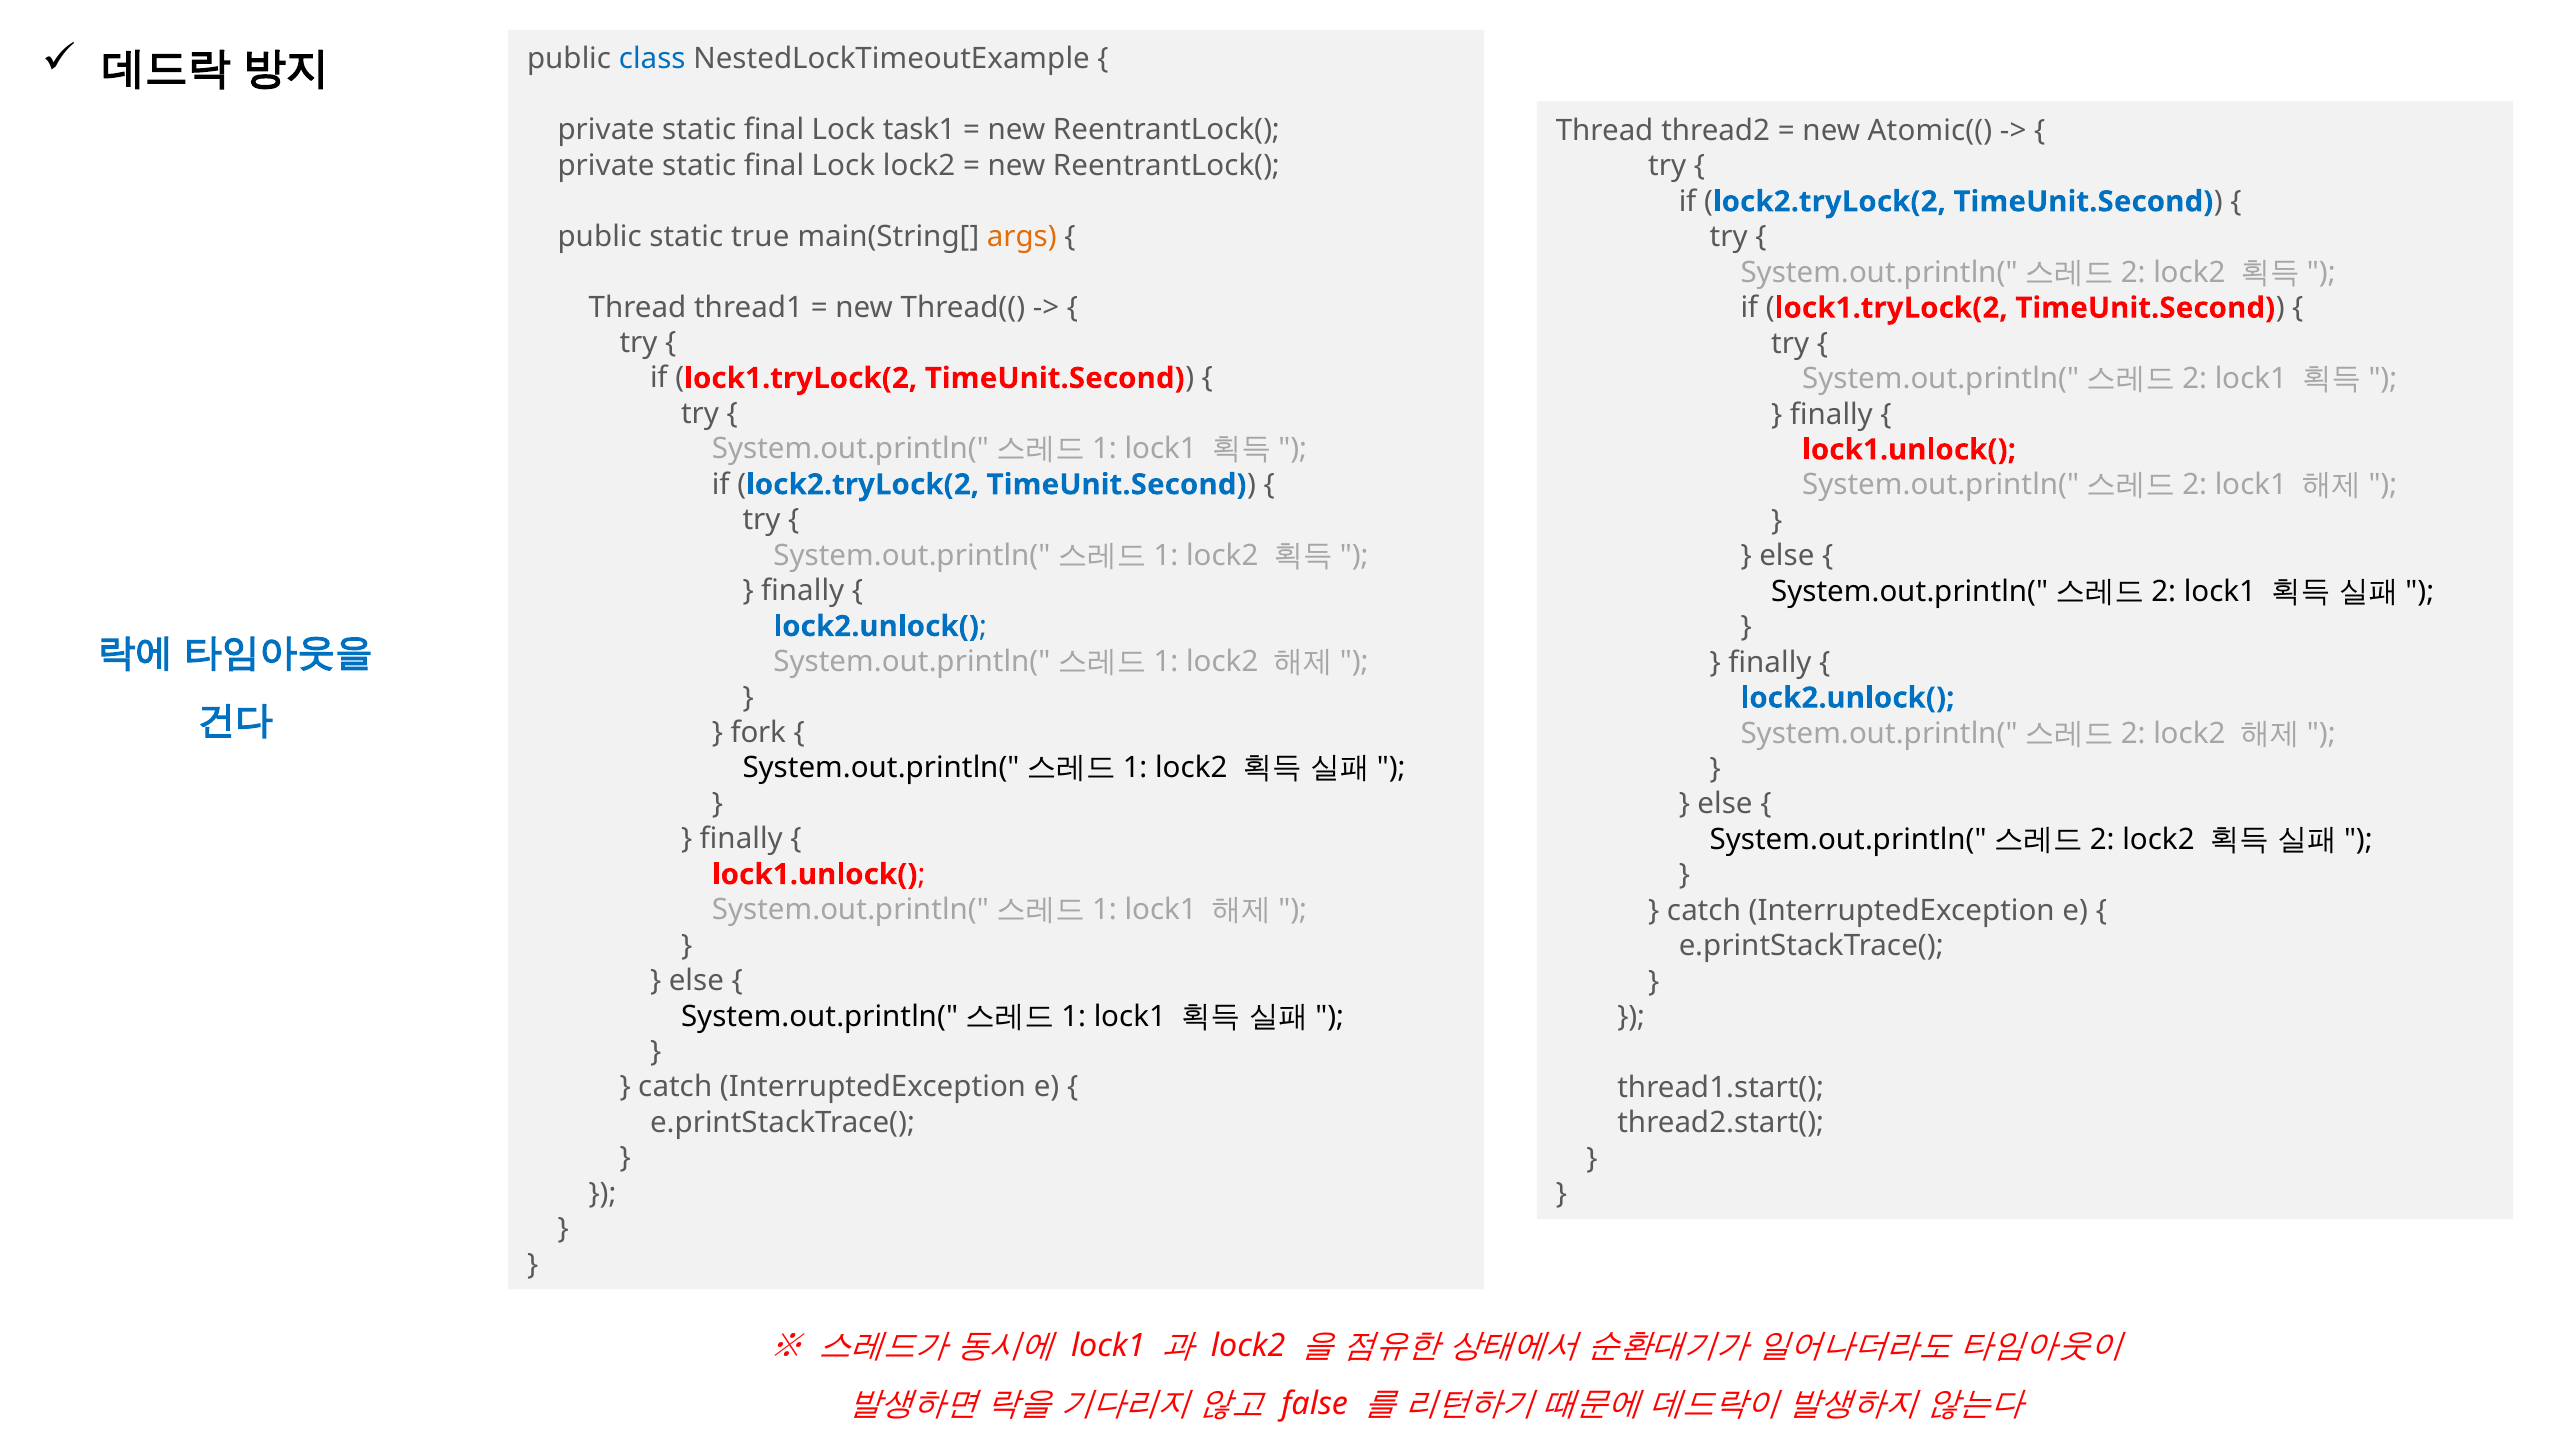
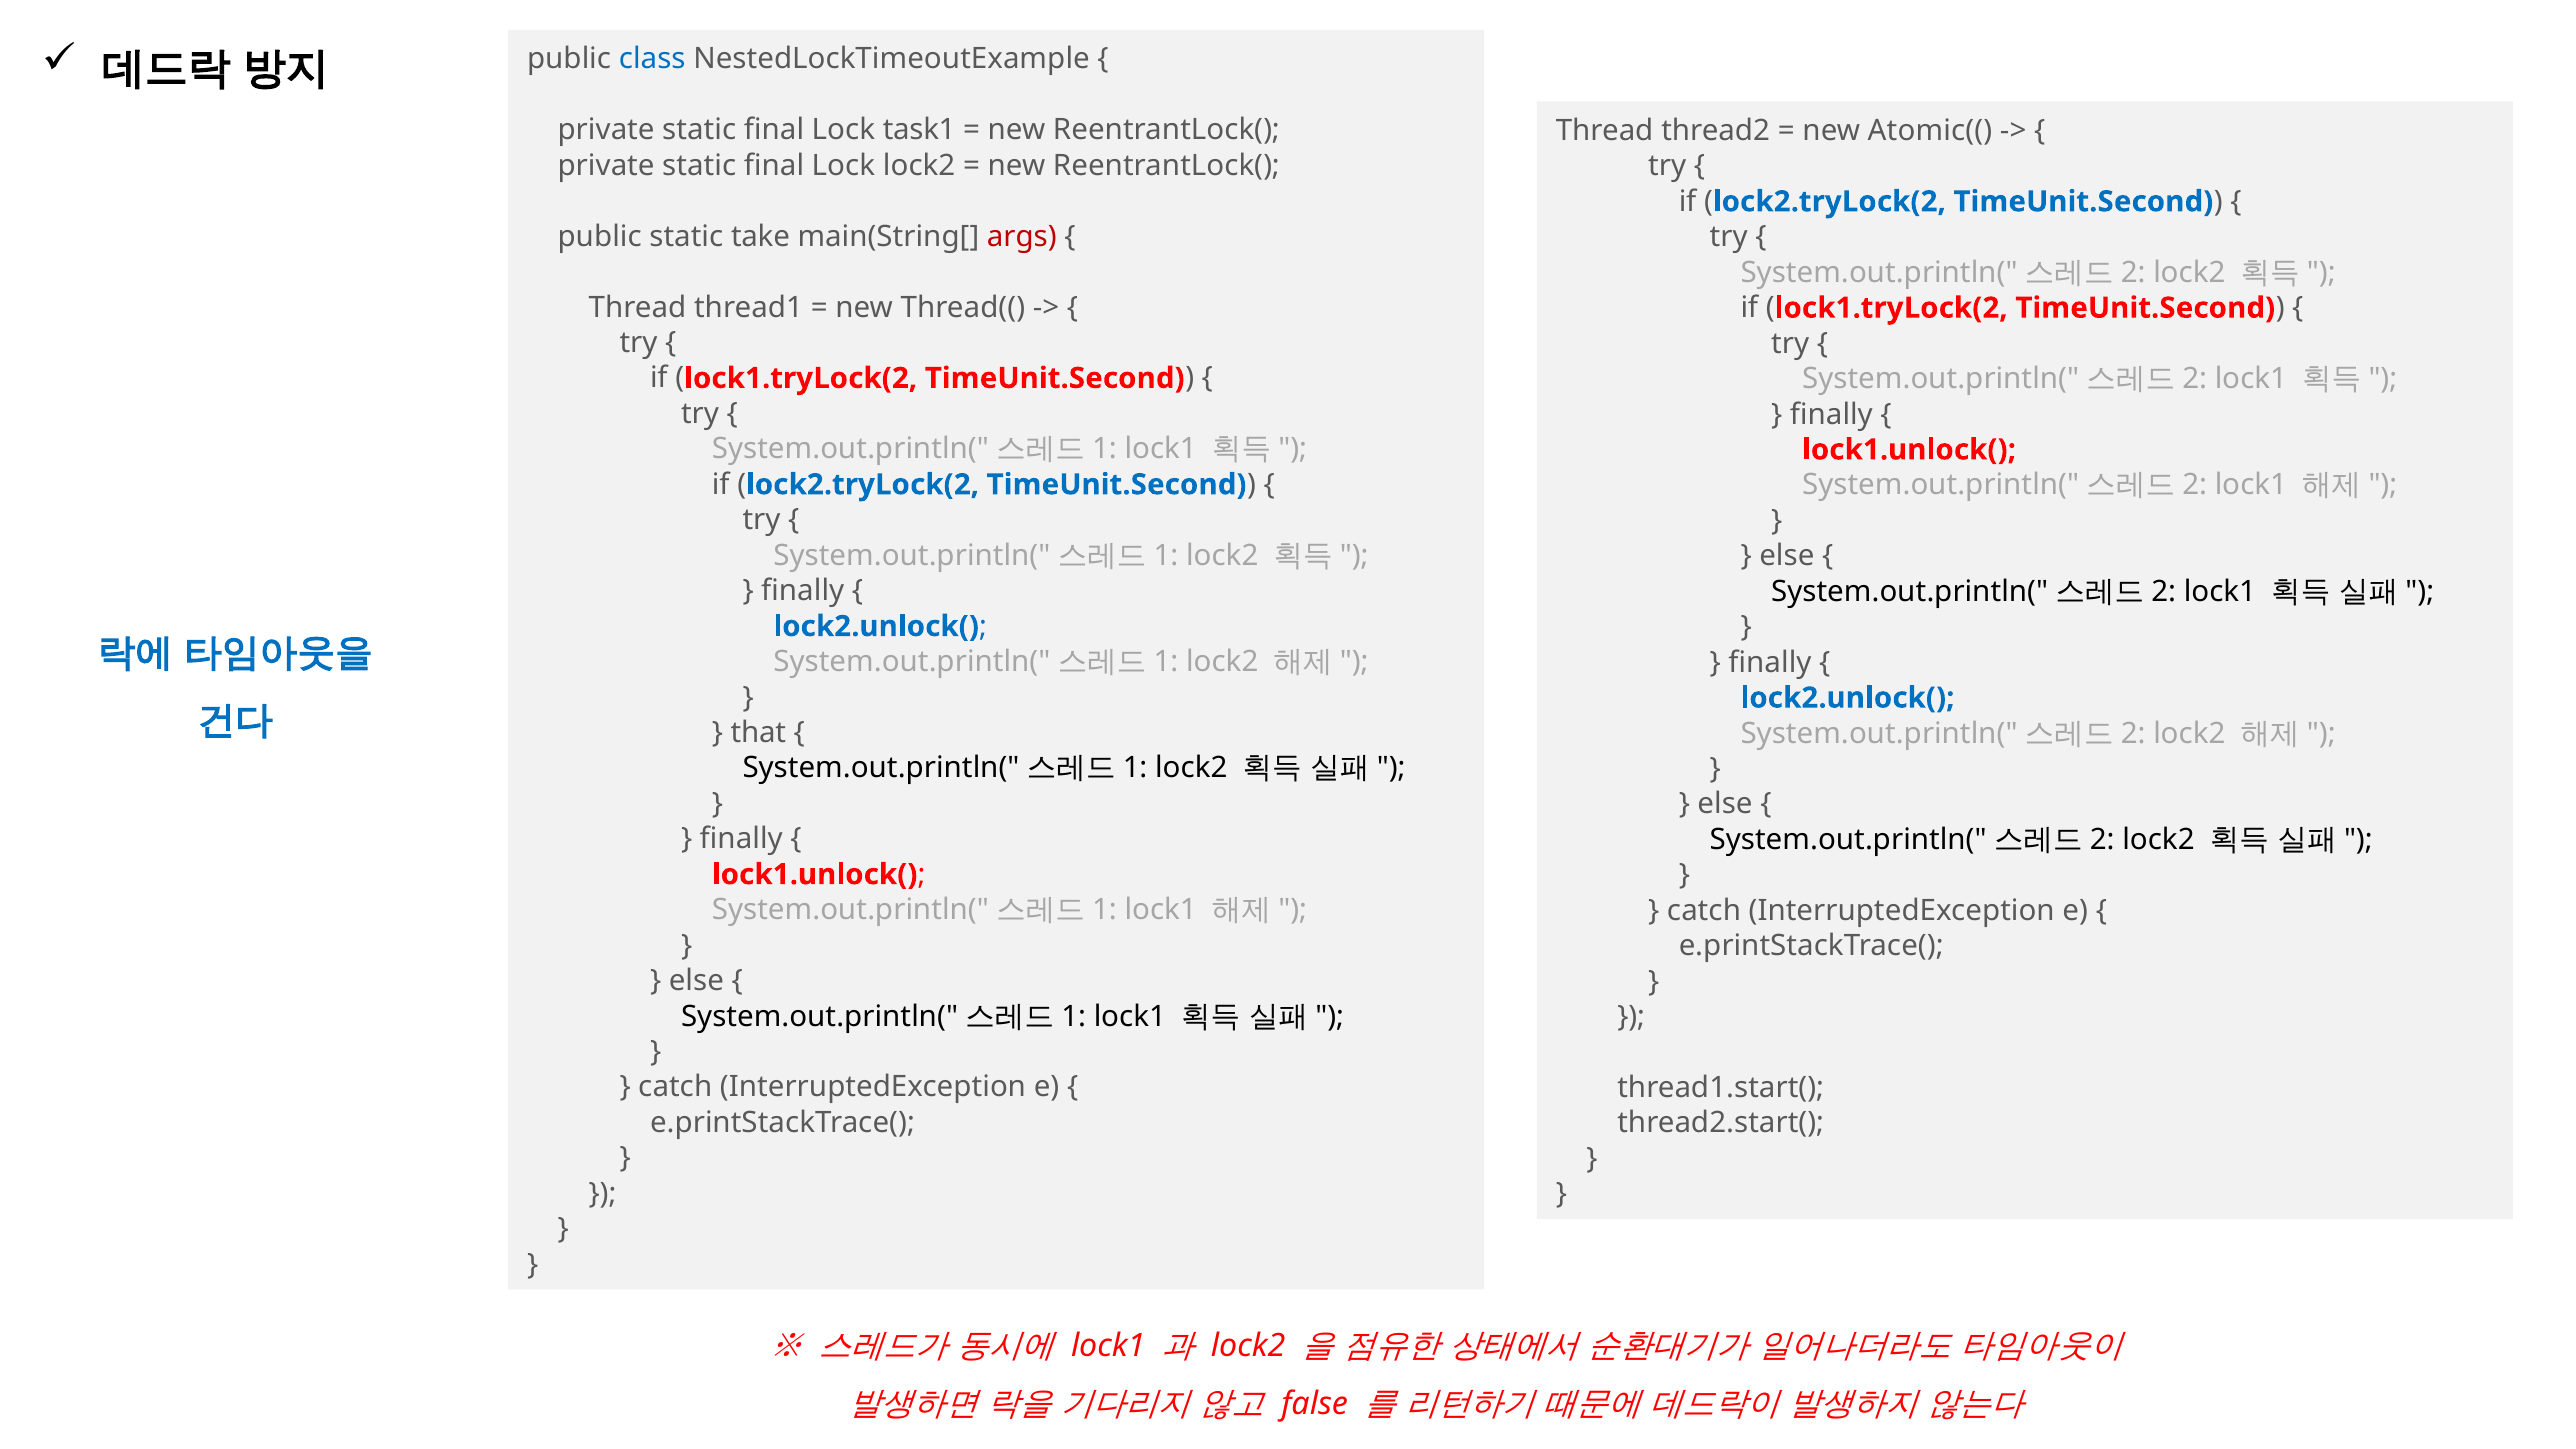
true: true -> take
args colour: orange -> red
fork: fork -> that
